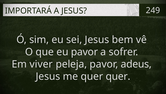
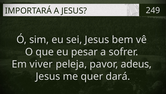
eu pavor: pavor -> pesar
quer quer: quer -> dará
